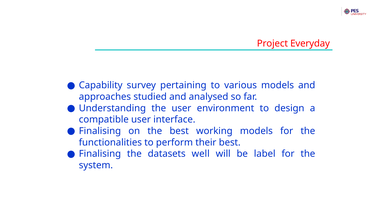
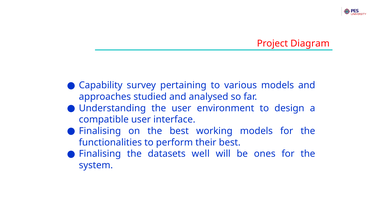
Everyday: Everyday -> Diagram
label: label -> ones
